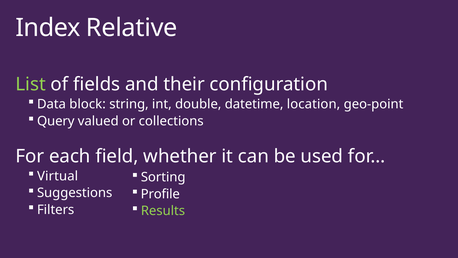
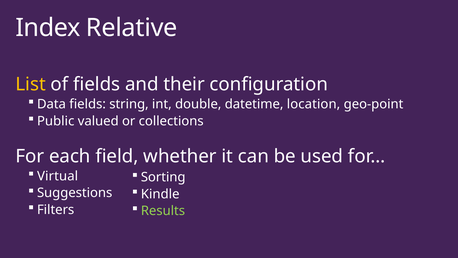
List colour: light green -> yellow
Data block: block -> fields
Query: Query -> Public
Profile: Profile -> Kindle
